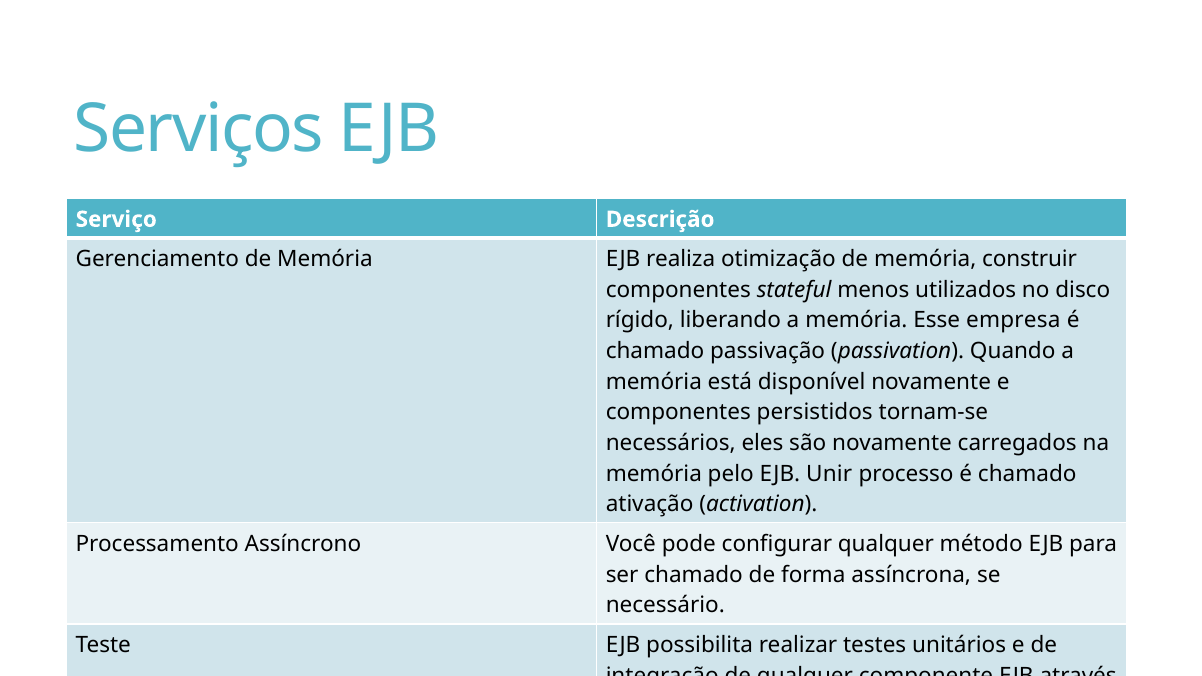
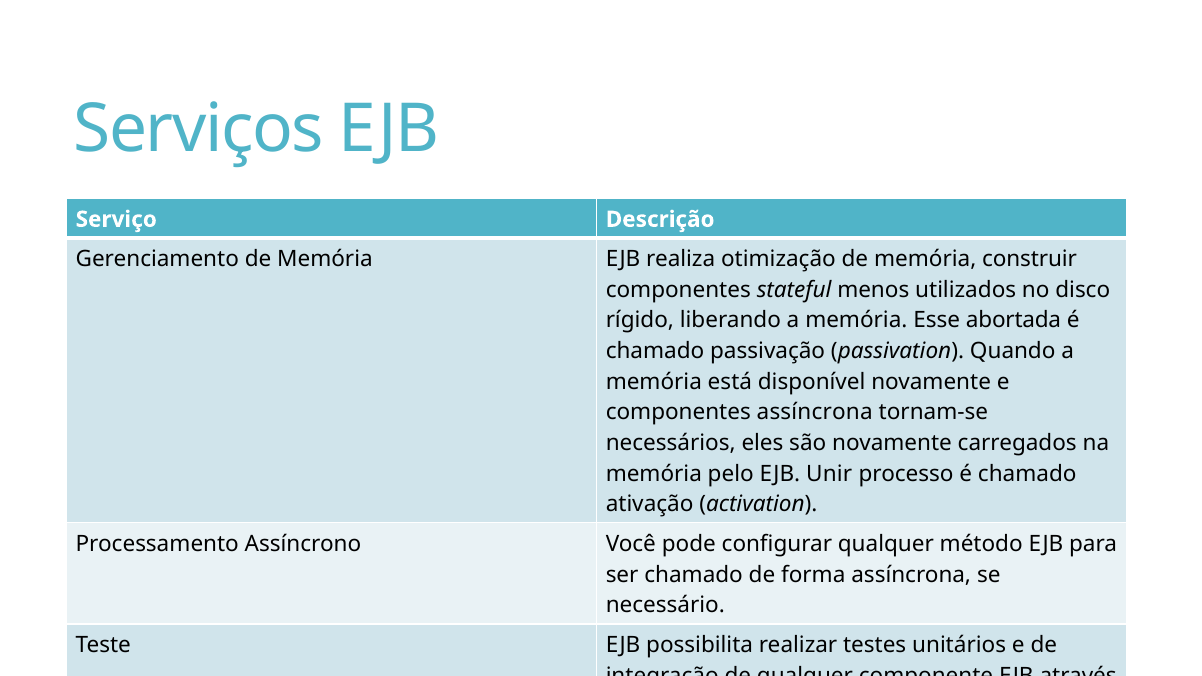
empresa: empresa -> abortada
componentes persistidos: persistidos -> assíncrona
